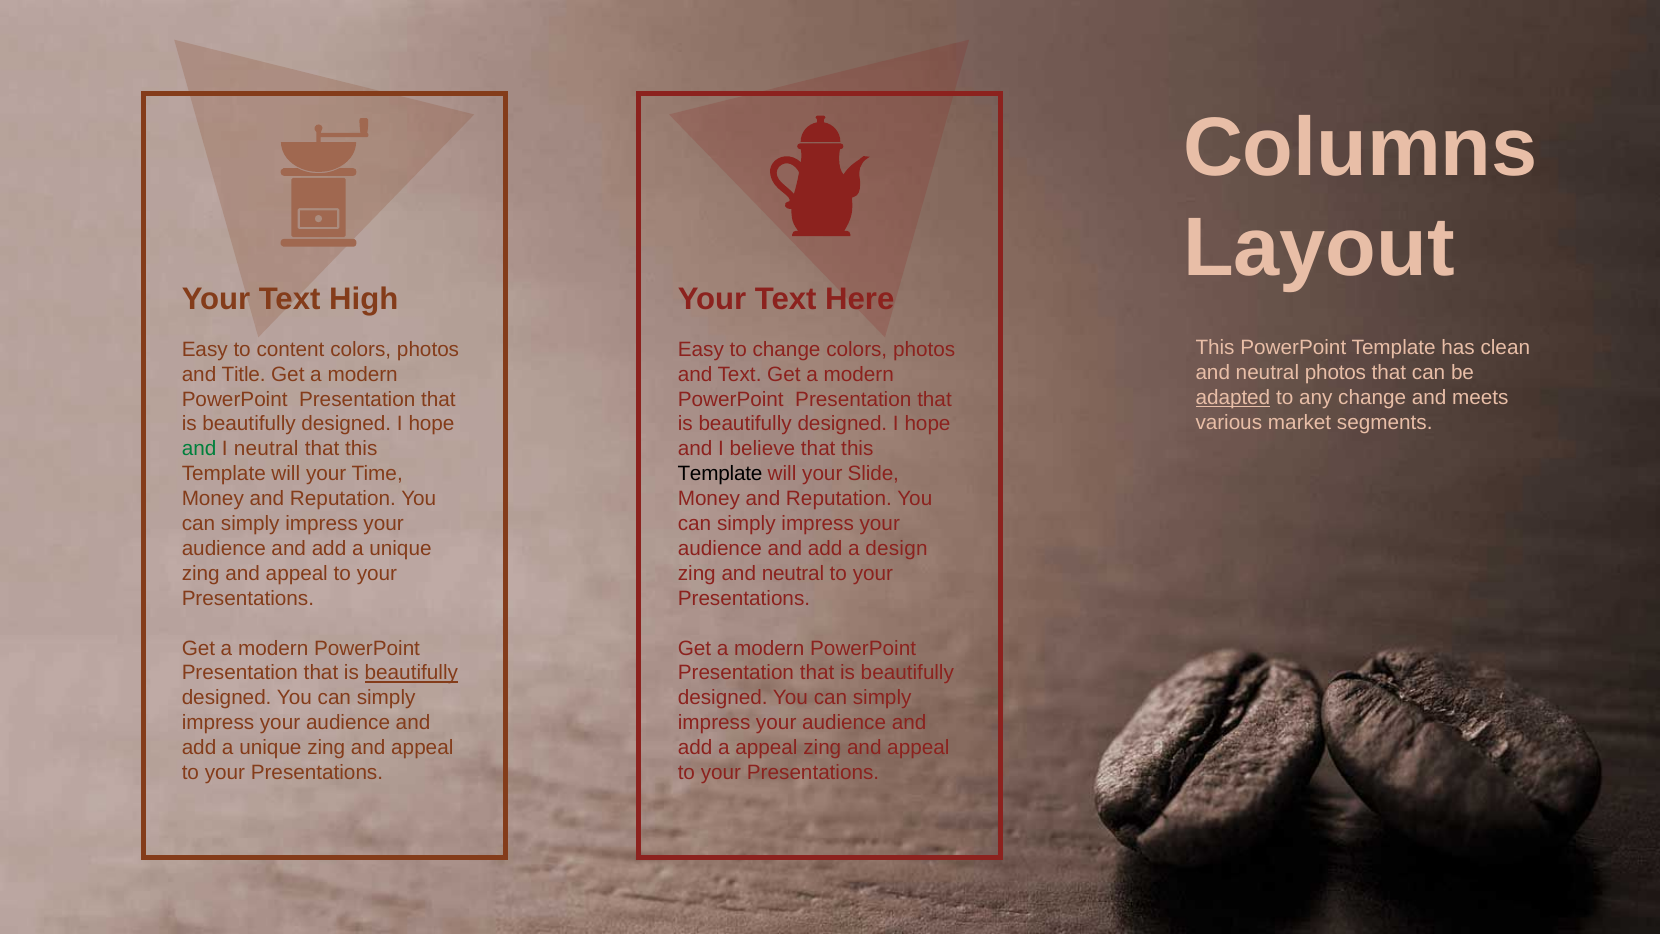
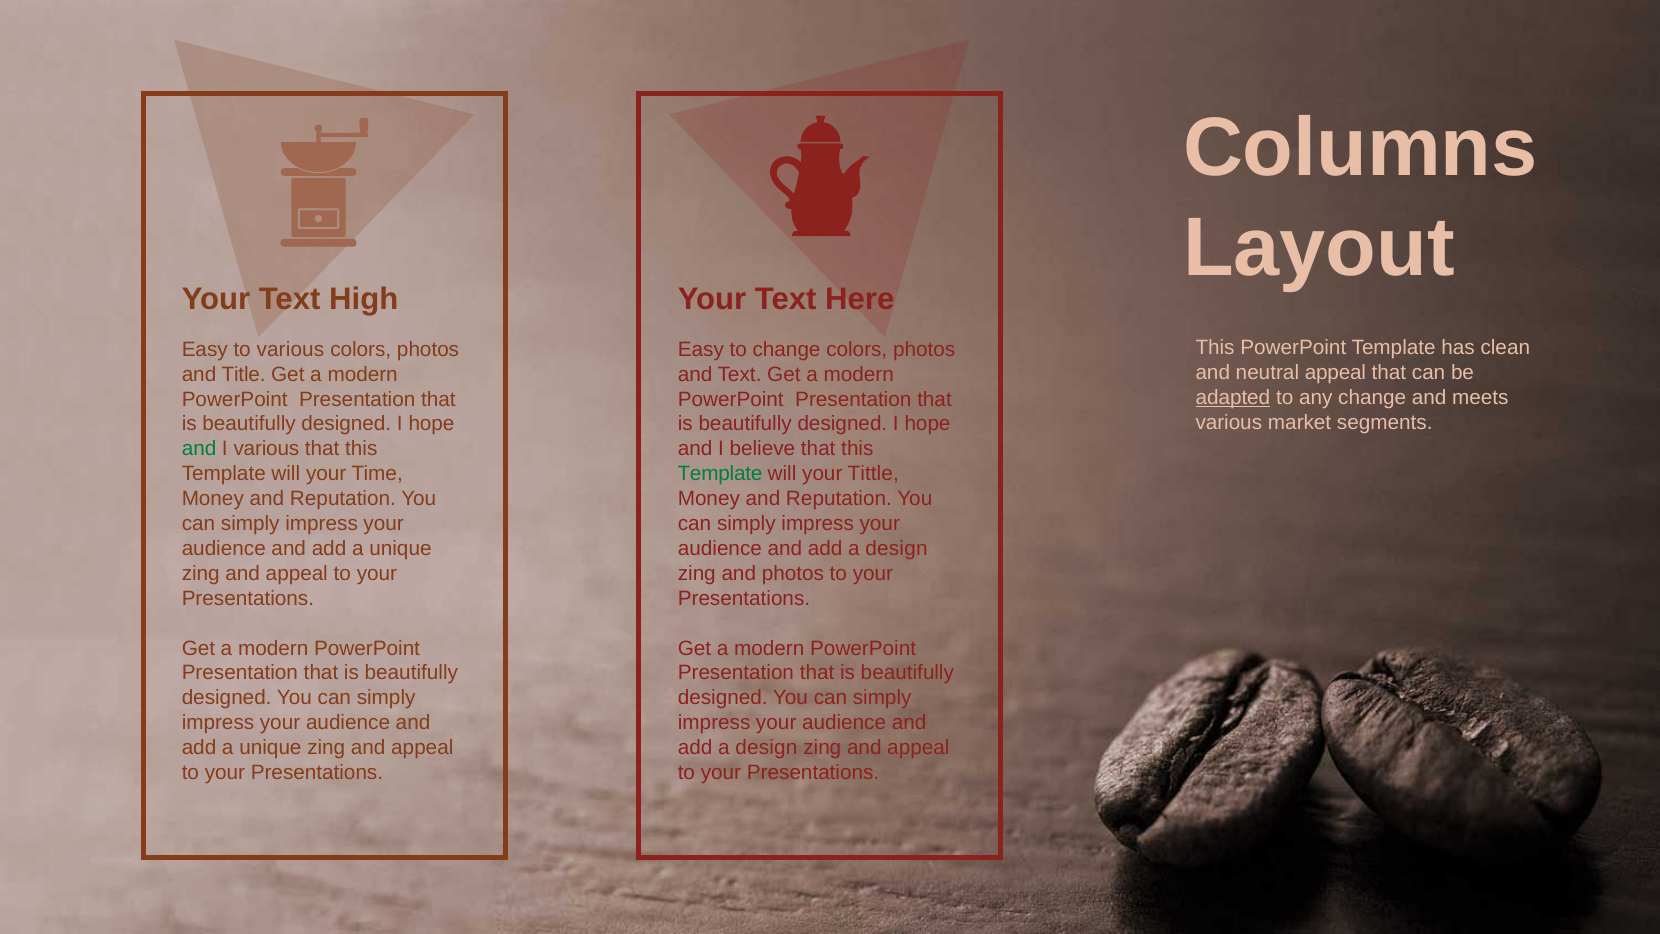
to content: content -> various
neutral photos: photos -> appeal
I neutral: neutral -> various
Template at (720, 474) colour: black -> green
Slide: Slide -> Tittle
zing and neutral: neutral -> photos
beautifully at (411, 673) underline: present -> none
appeal at (766, 748): appeal -> design
